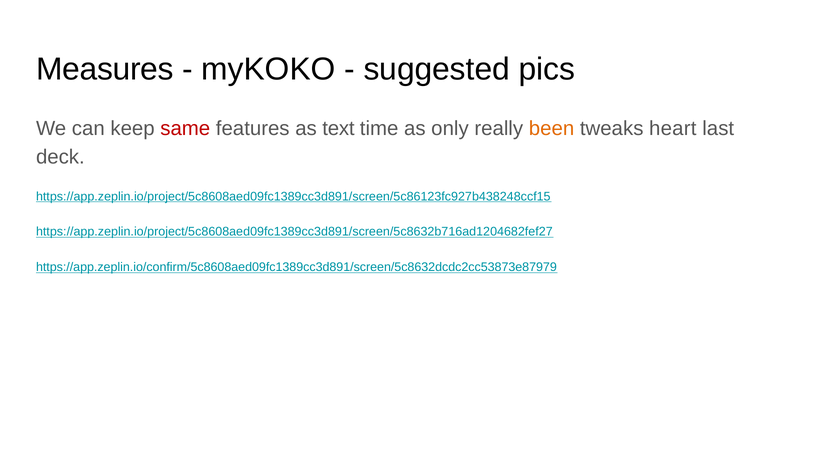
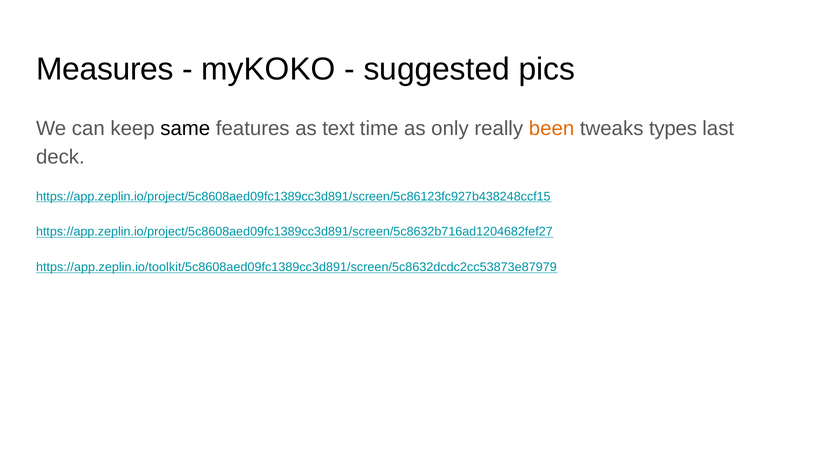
same colour: red -> black
heart: heart -> types
https://app.zeplin.io/confirm/5c8608aed09fc1389cc3d891/screen/5c8632dcdc2cc53873e87979: https://app.zeplin.io/confirm/5c8608aed09fc1389cc3d891/screen/5c8632dcdc2cc53873e87979 -> https://app.zeplin.io/toolkit/5c8608aed09fc1389cc3d891/screen/5c8632dcdc2cc53873e87979
